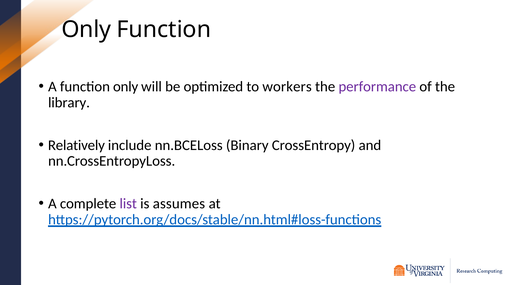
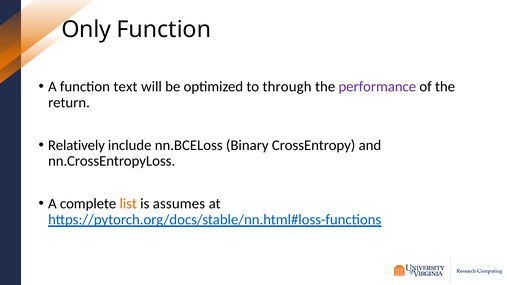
function only: only -> text
workers: workers -> through
library: library -> return
list colour: purple -> orange
